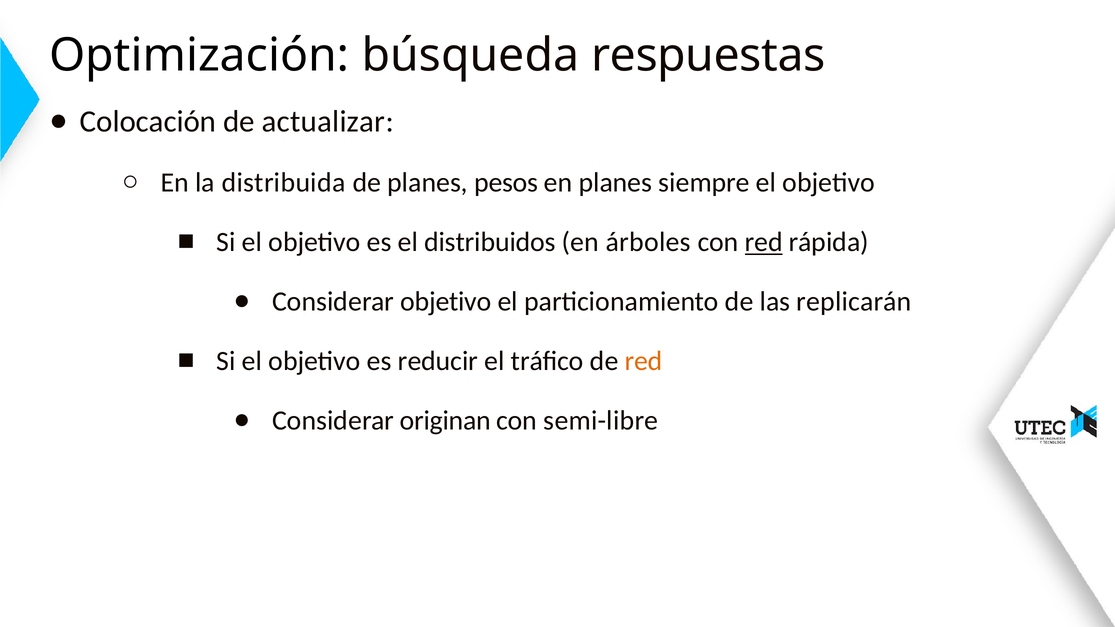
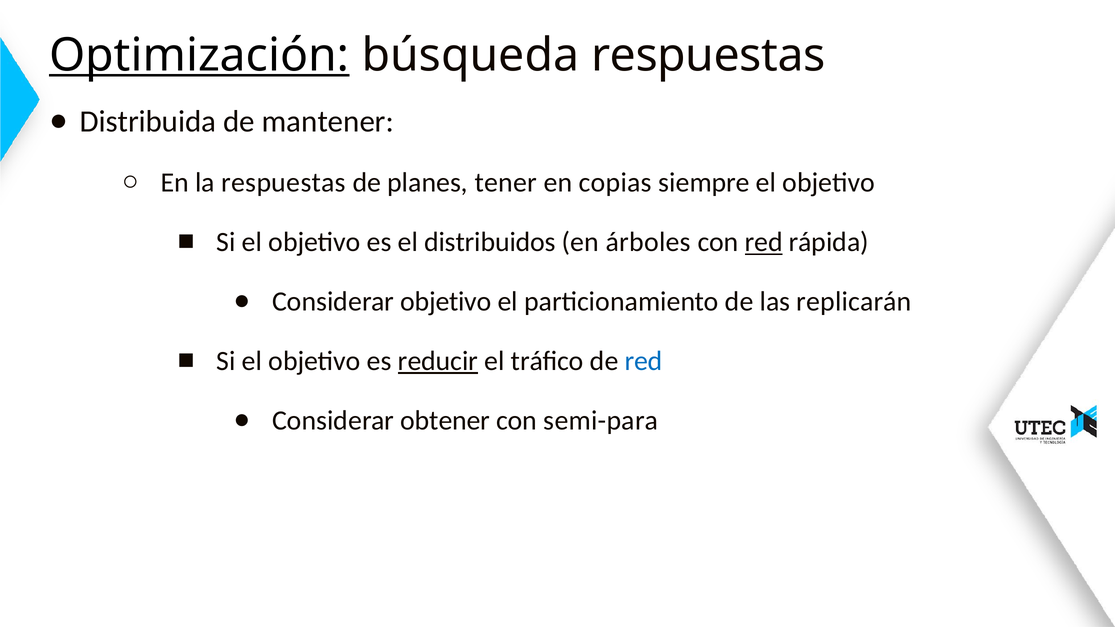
Optimización underline: none -> present
Colocación: Colocación -> Distribuida
actualizar: actualizar -> mantener
la distribuida: distribuida -> respuestas
pesos: pesos -> tener
en planes: planes -> copias
reducir underline: none -> present
red at (644, 361) colour: orange -> blue
originan: originan -> obtener
semi-libre: semi-libre -> semi-para
